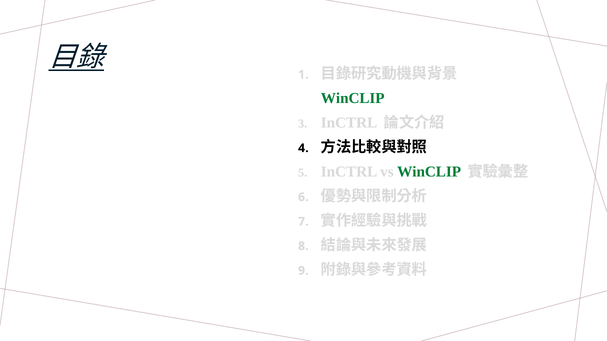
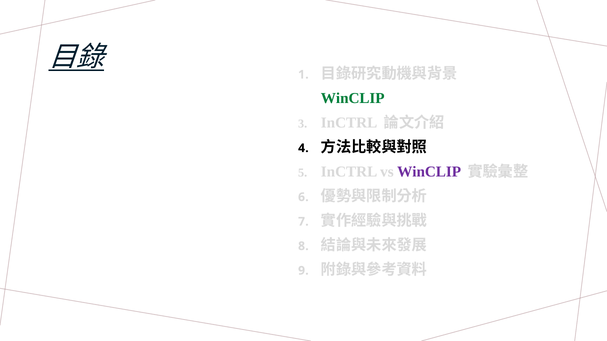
WinCLIP at (429, 172) colour: green -> purple
